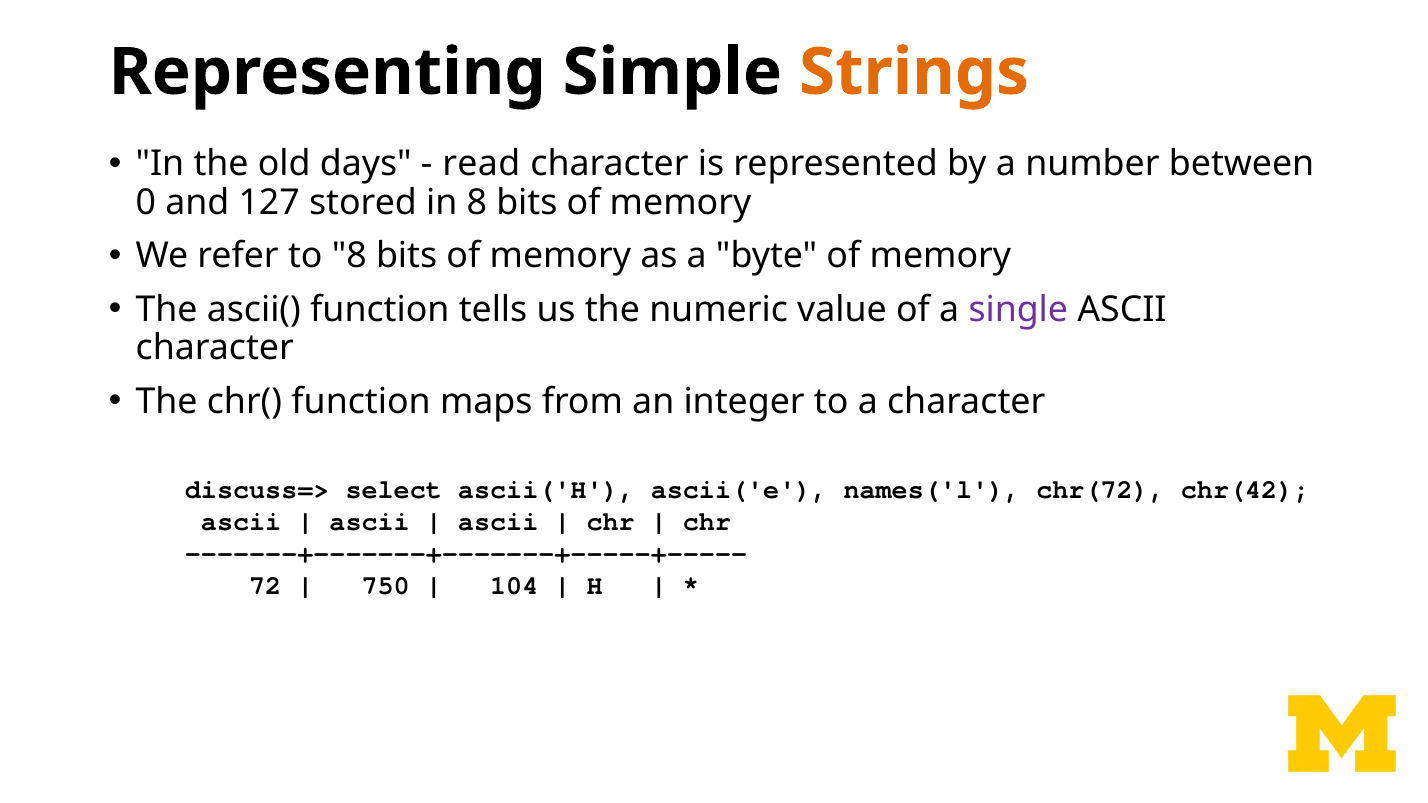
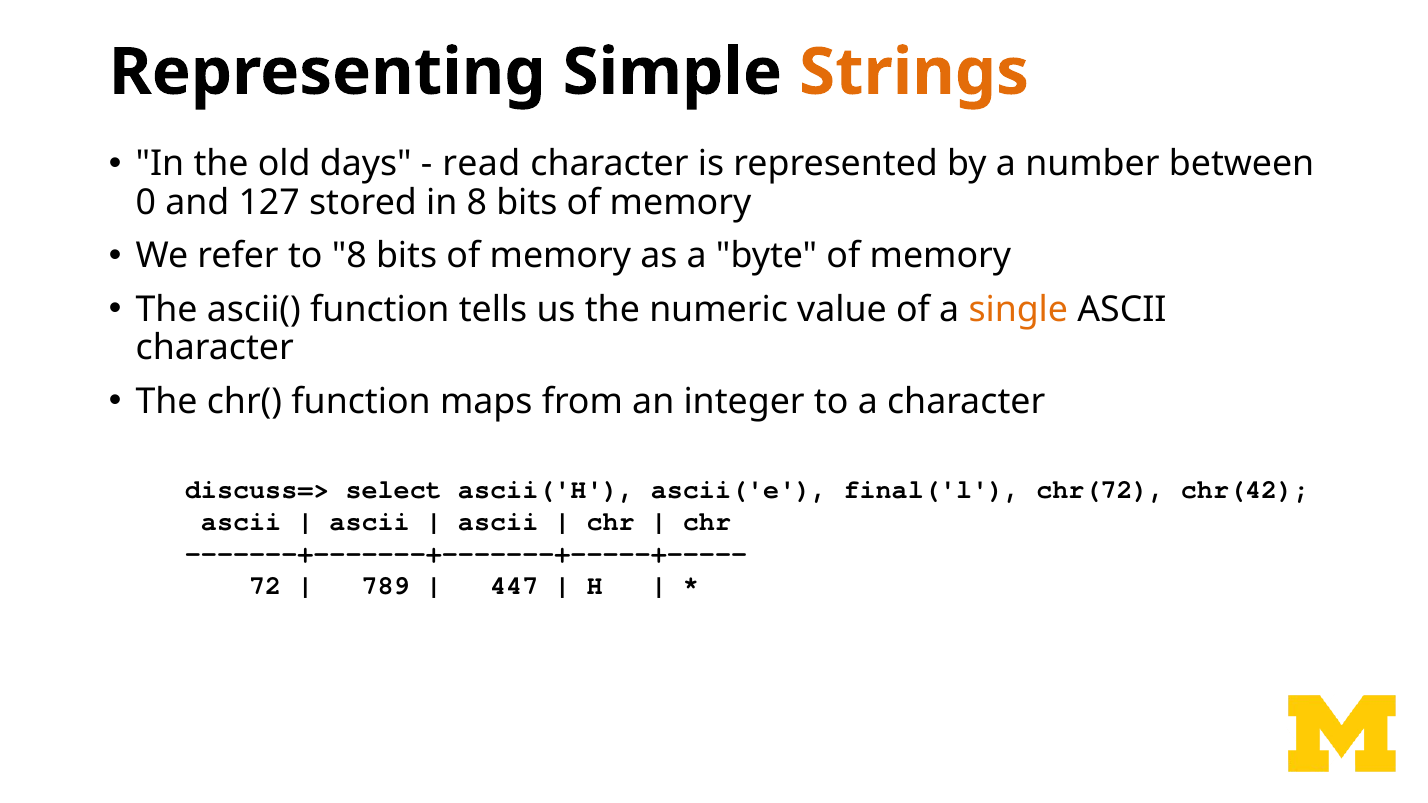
single colour: purple -> orange
names('l: names('l -> final('l
750: 750 -> 789
104: 104 -> 447
